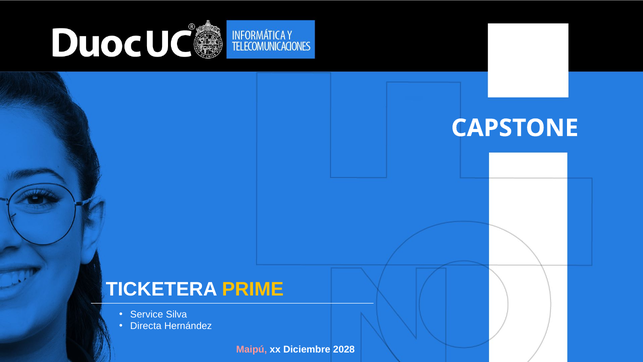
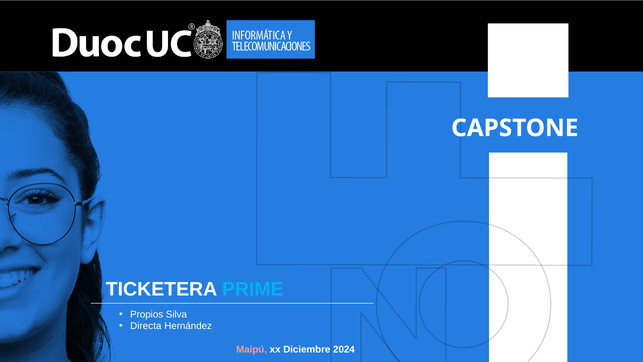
PRIME colour: yellow -> light blue
Service: Service -> Propios
2028: 2028 -> 2024
